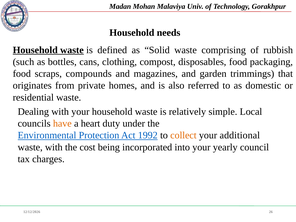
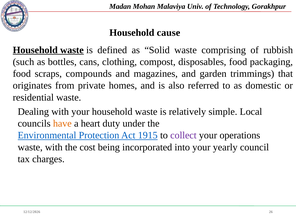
needs: needs -> cause
1992: 1992 -> 1915
collect colour: orange -> purple
additional: additional -> operations
